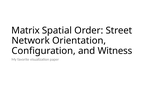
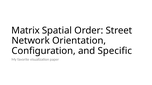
Witness: Witness -> Specific
